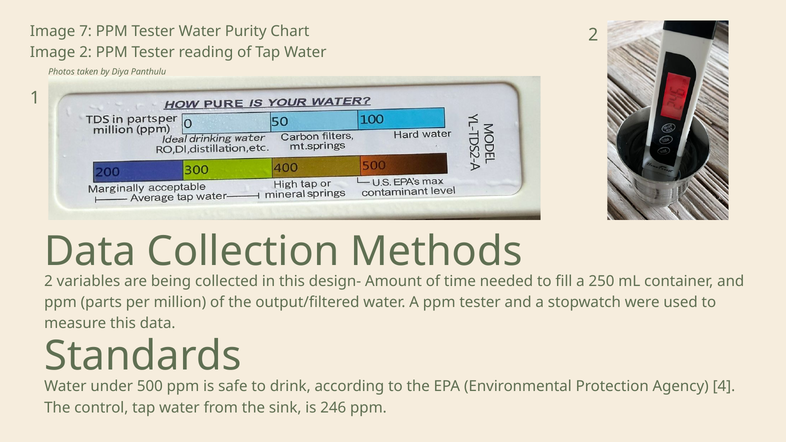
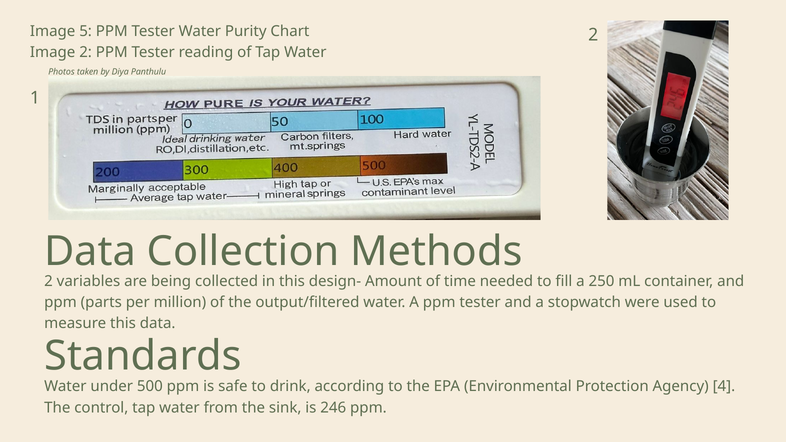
7: 7 -> 5
